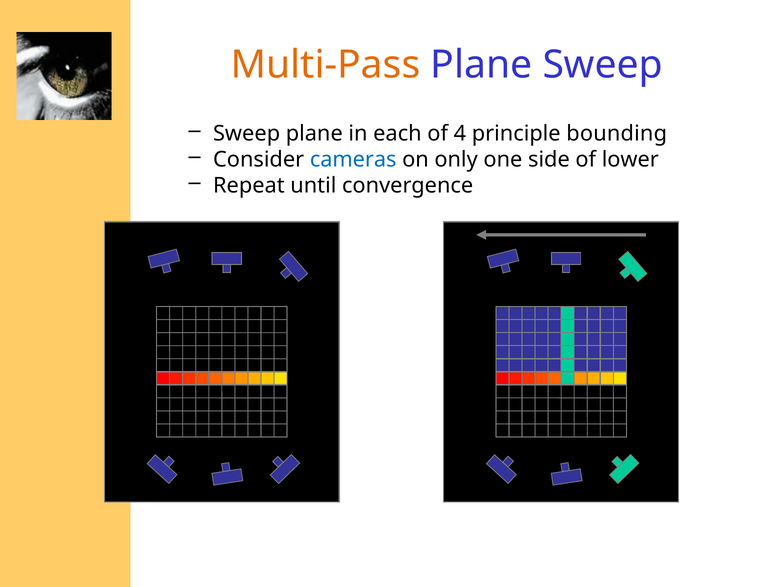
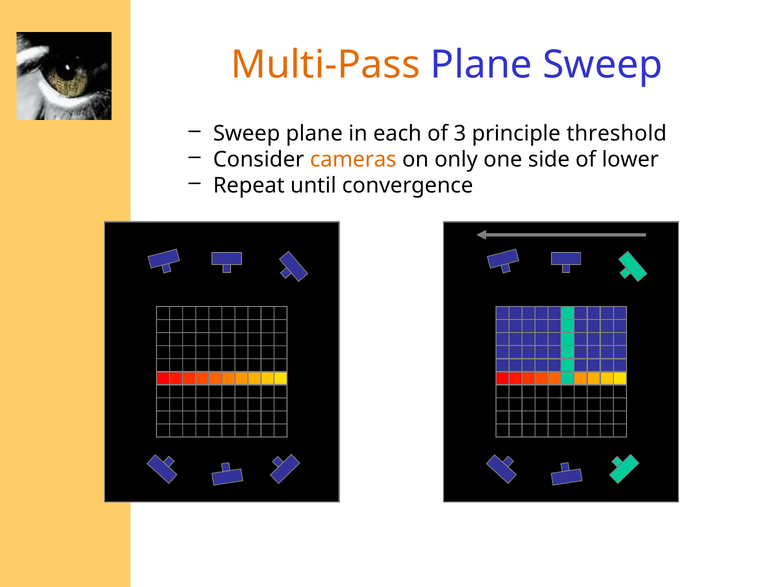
4: 4 -> 3
bounding: bounding -> threshold
cameras colour: blue -> orange
